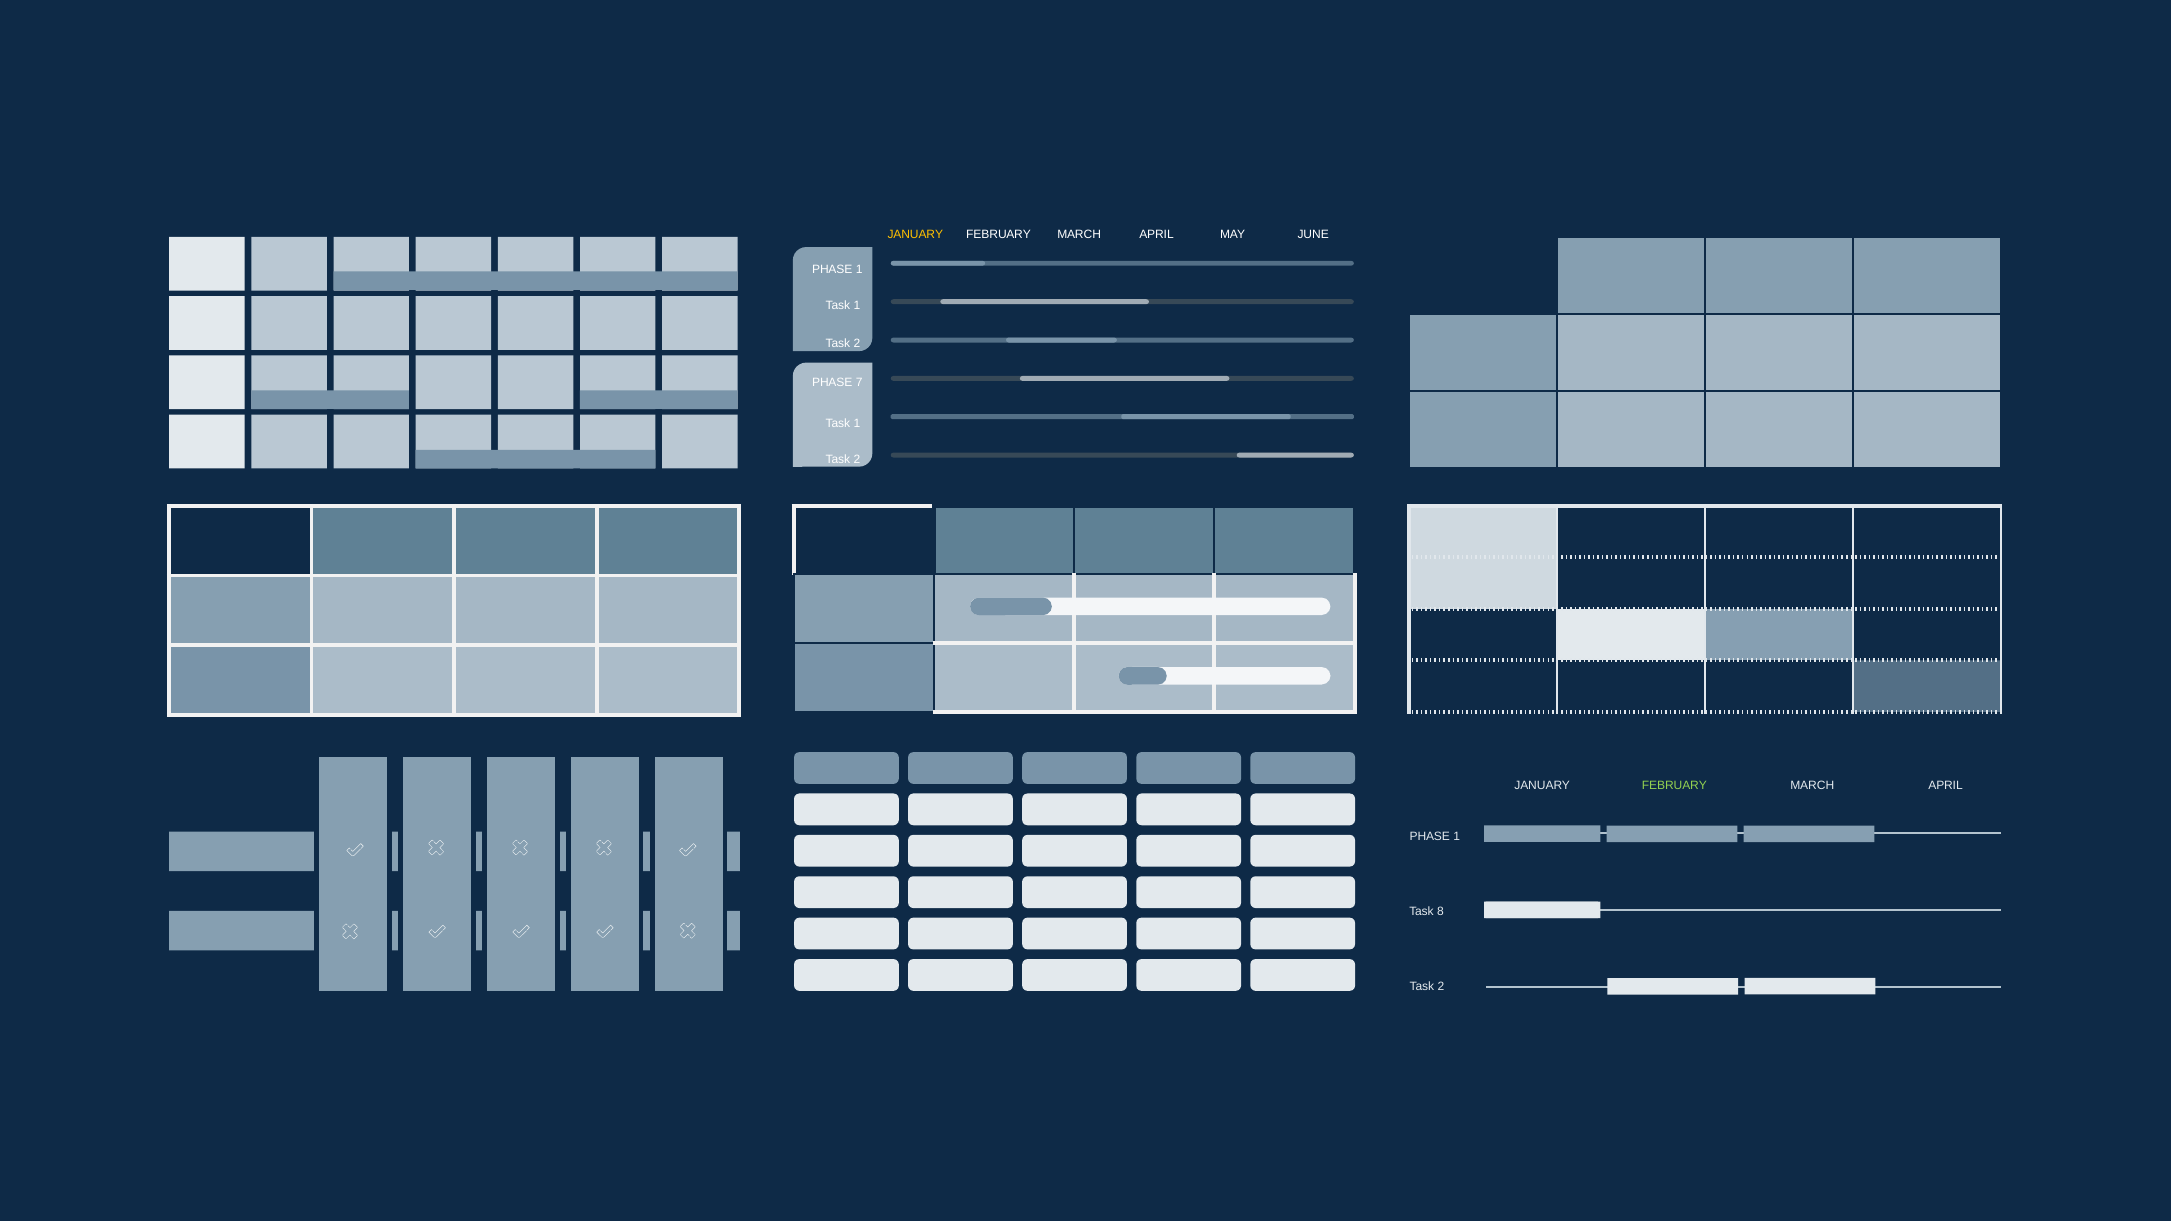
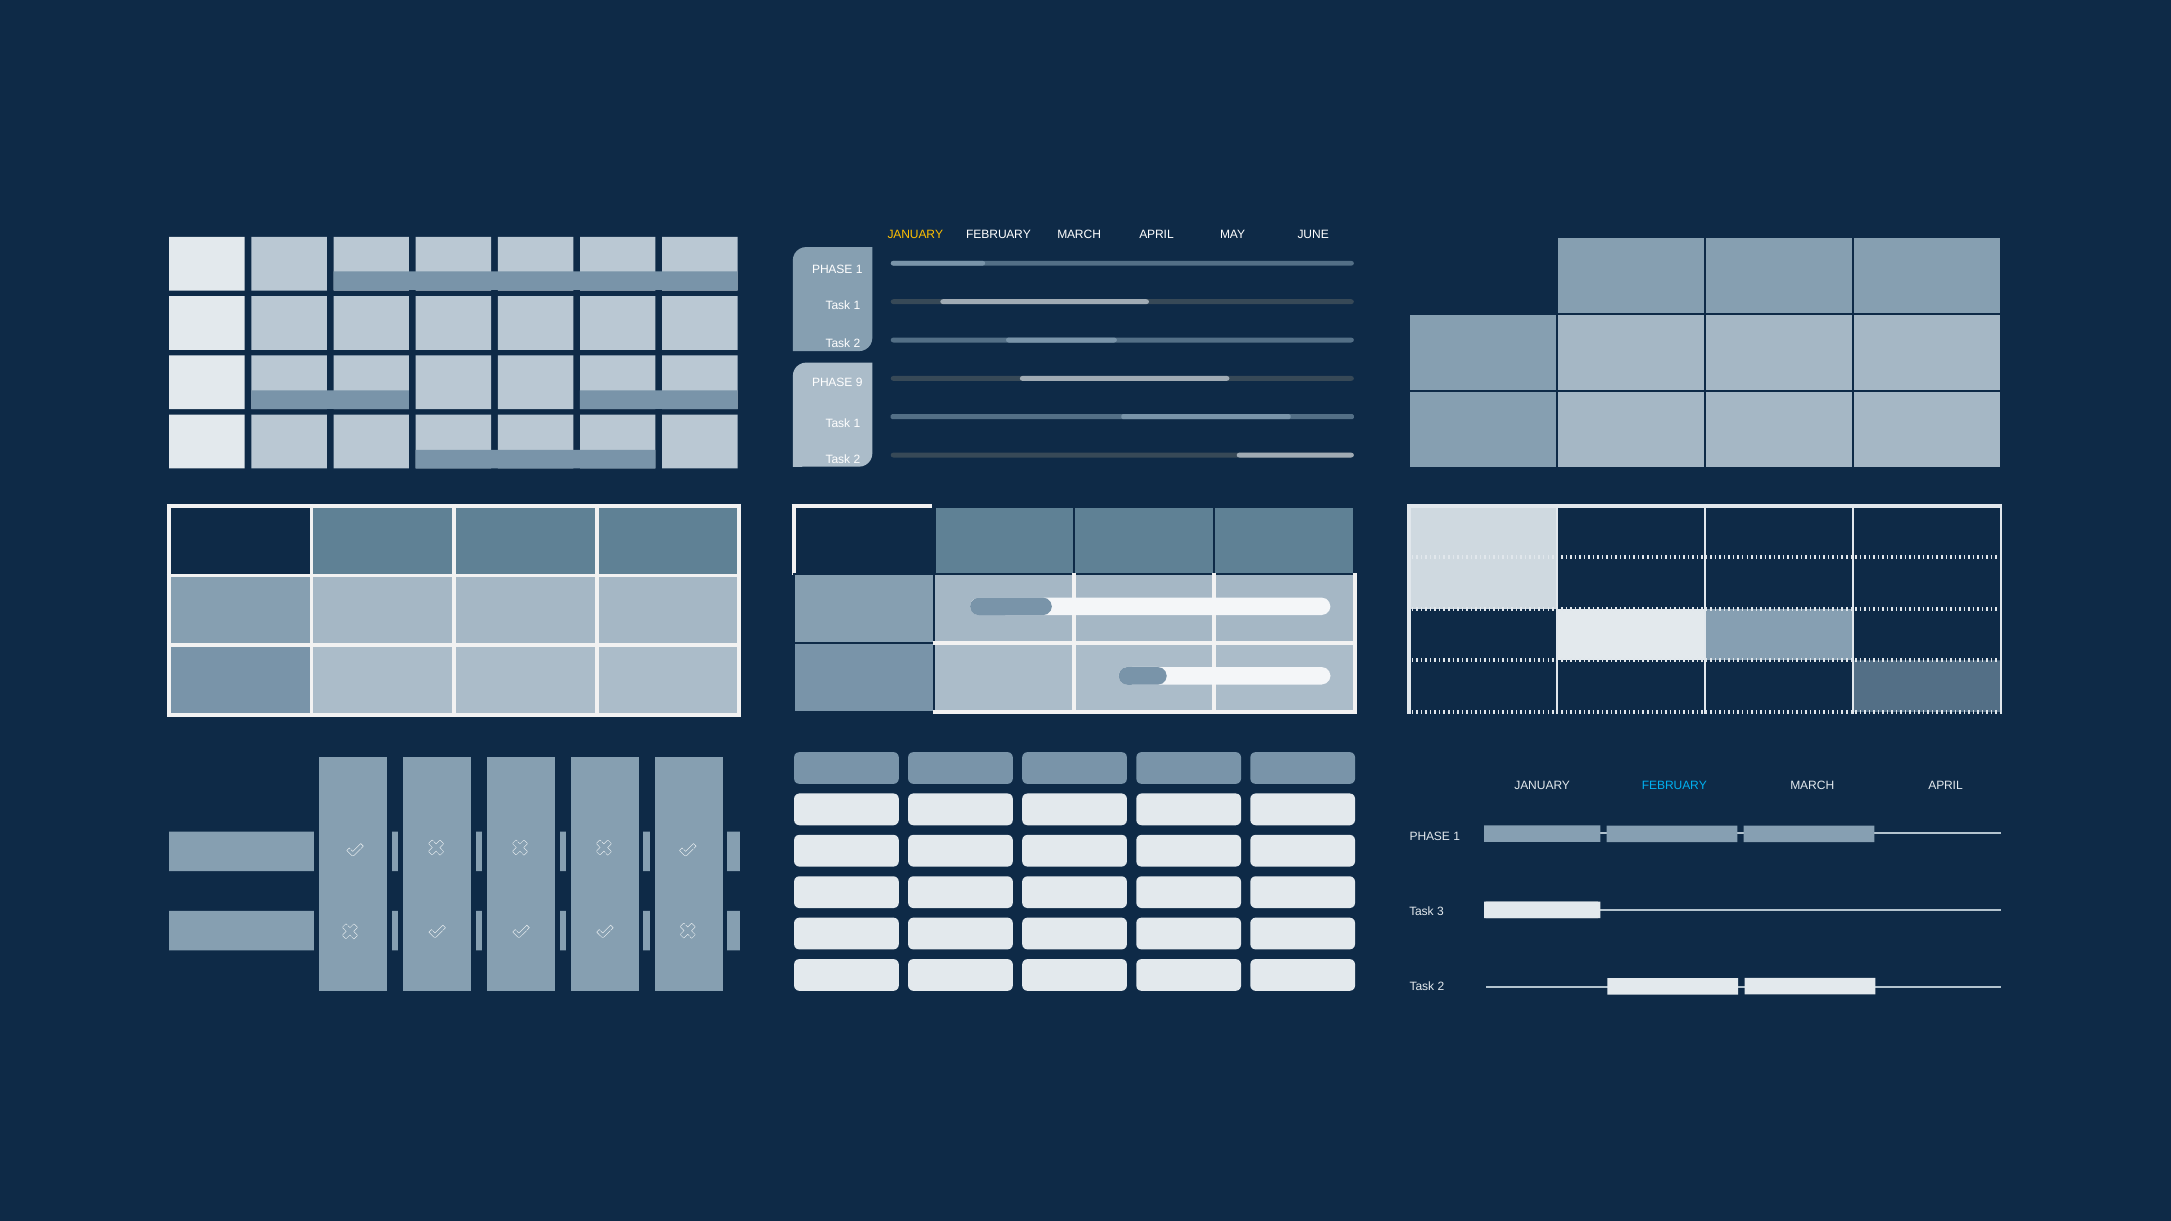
7: 7 -> 9
FEBRUARY at (1674, 786) colour: light green -> light blue
8: 8 -> 3
